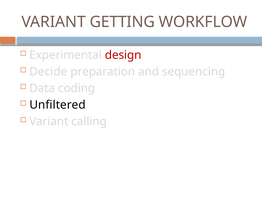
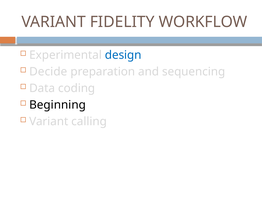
GETTING: GETTING -> FIDELITY
design colour: red -> blue
Unfiltered: Unfiltered -> Beginning
